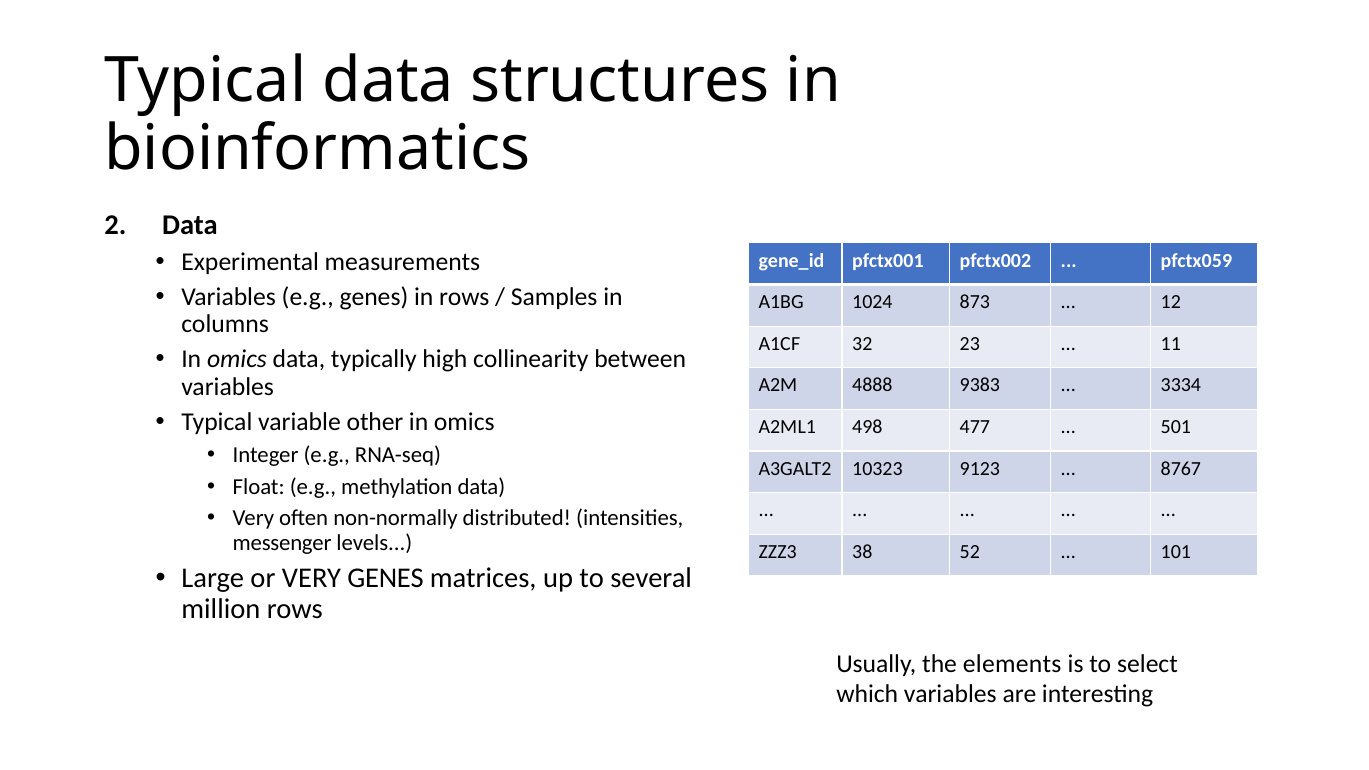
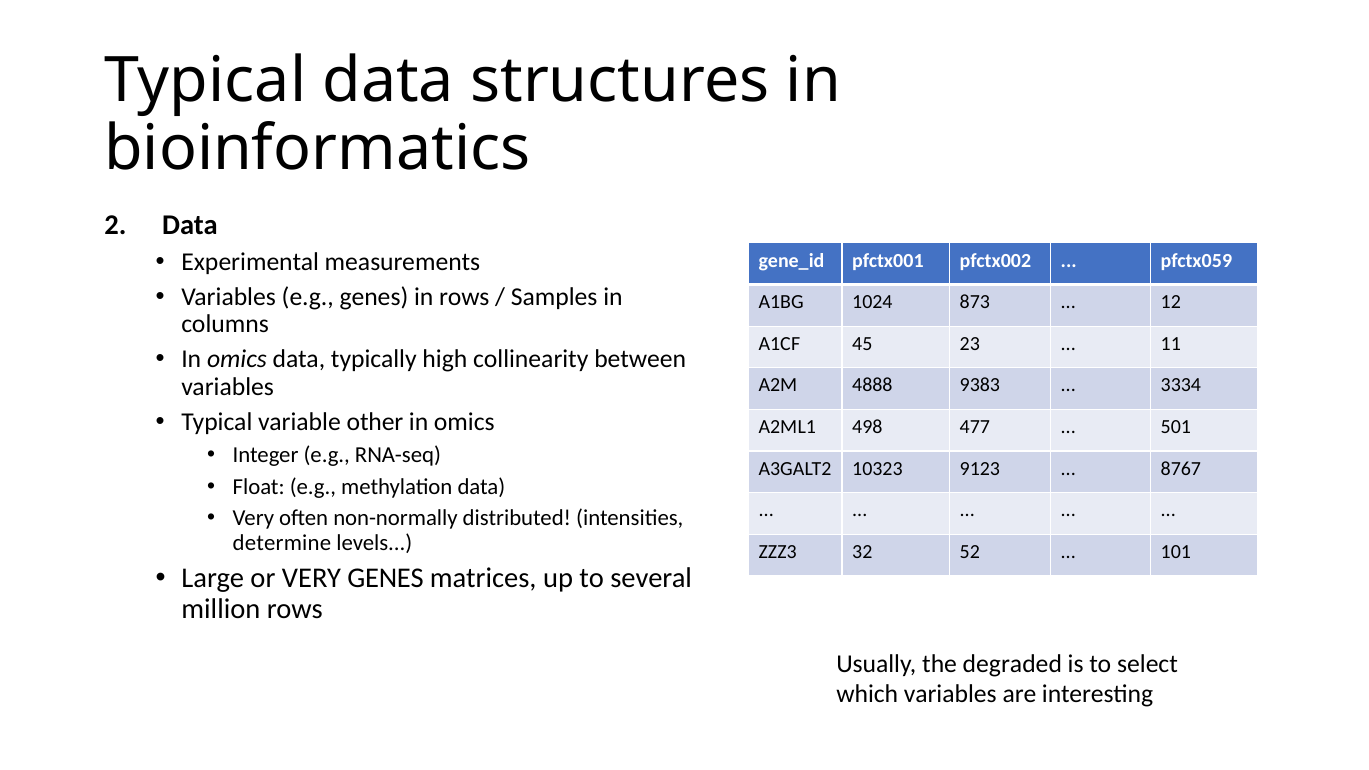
32: 32 -> 45
messenger: messenger -> determine
38: 38 -> 32
elements: elements -> degraded
